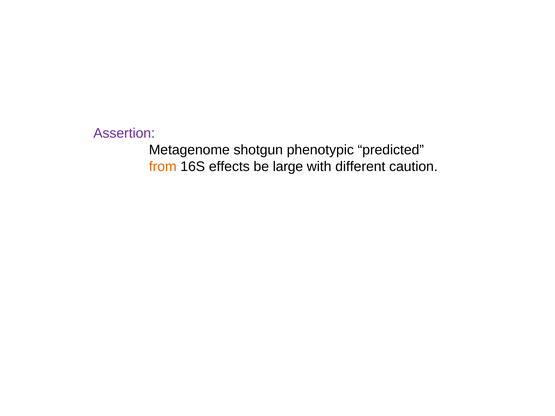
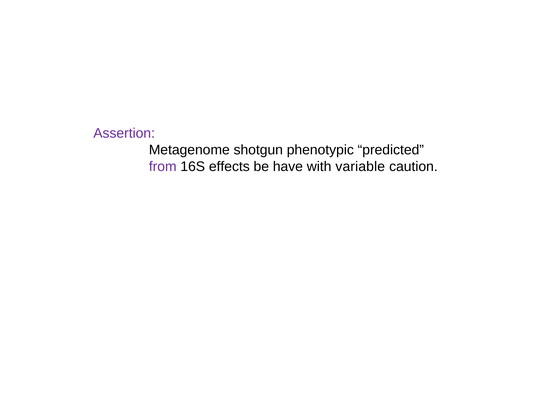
from colour: orange -> purple
large: large -> have
different: different -> variable
